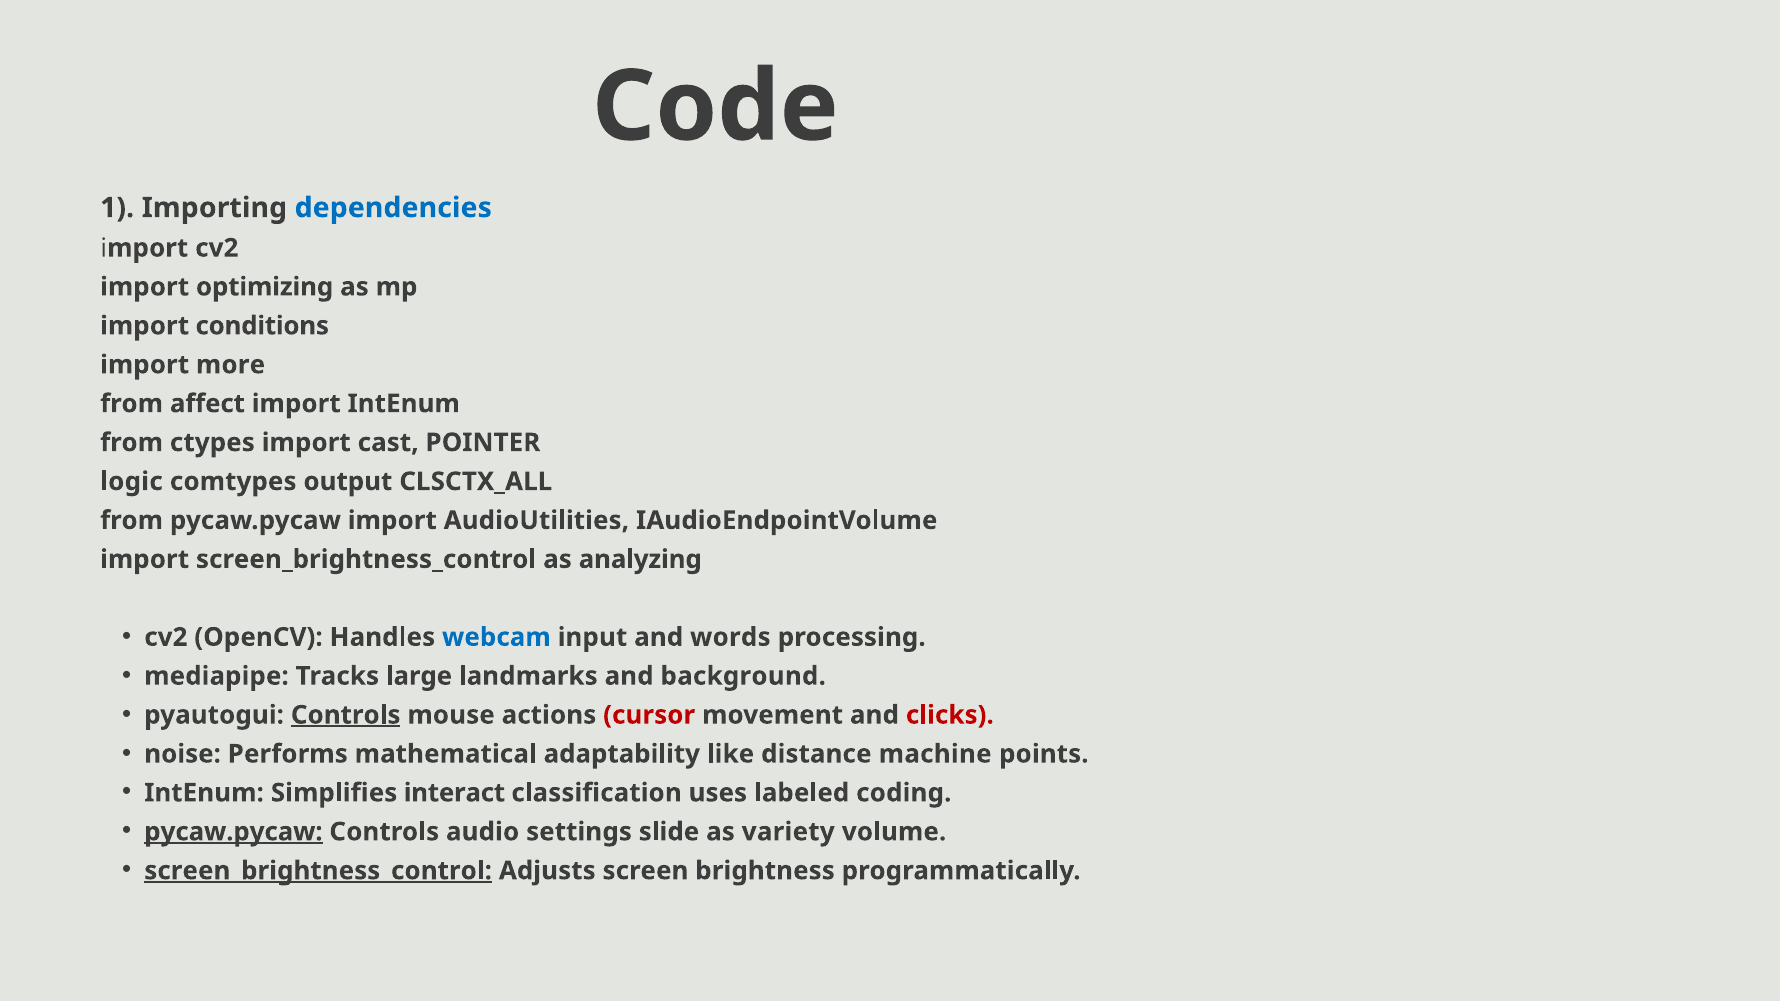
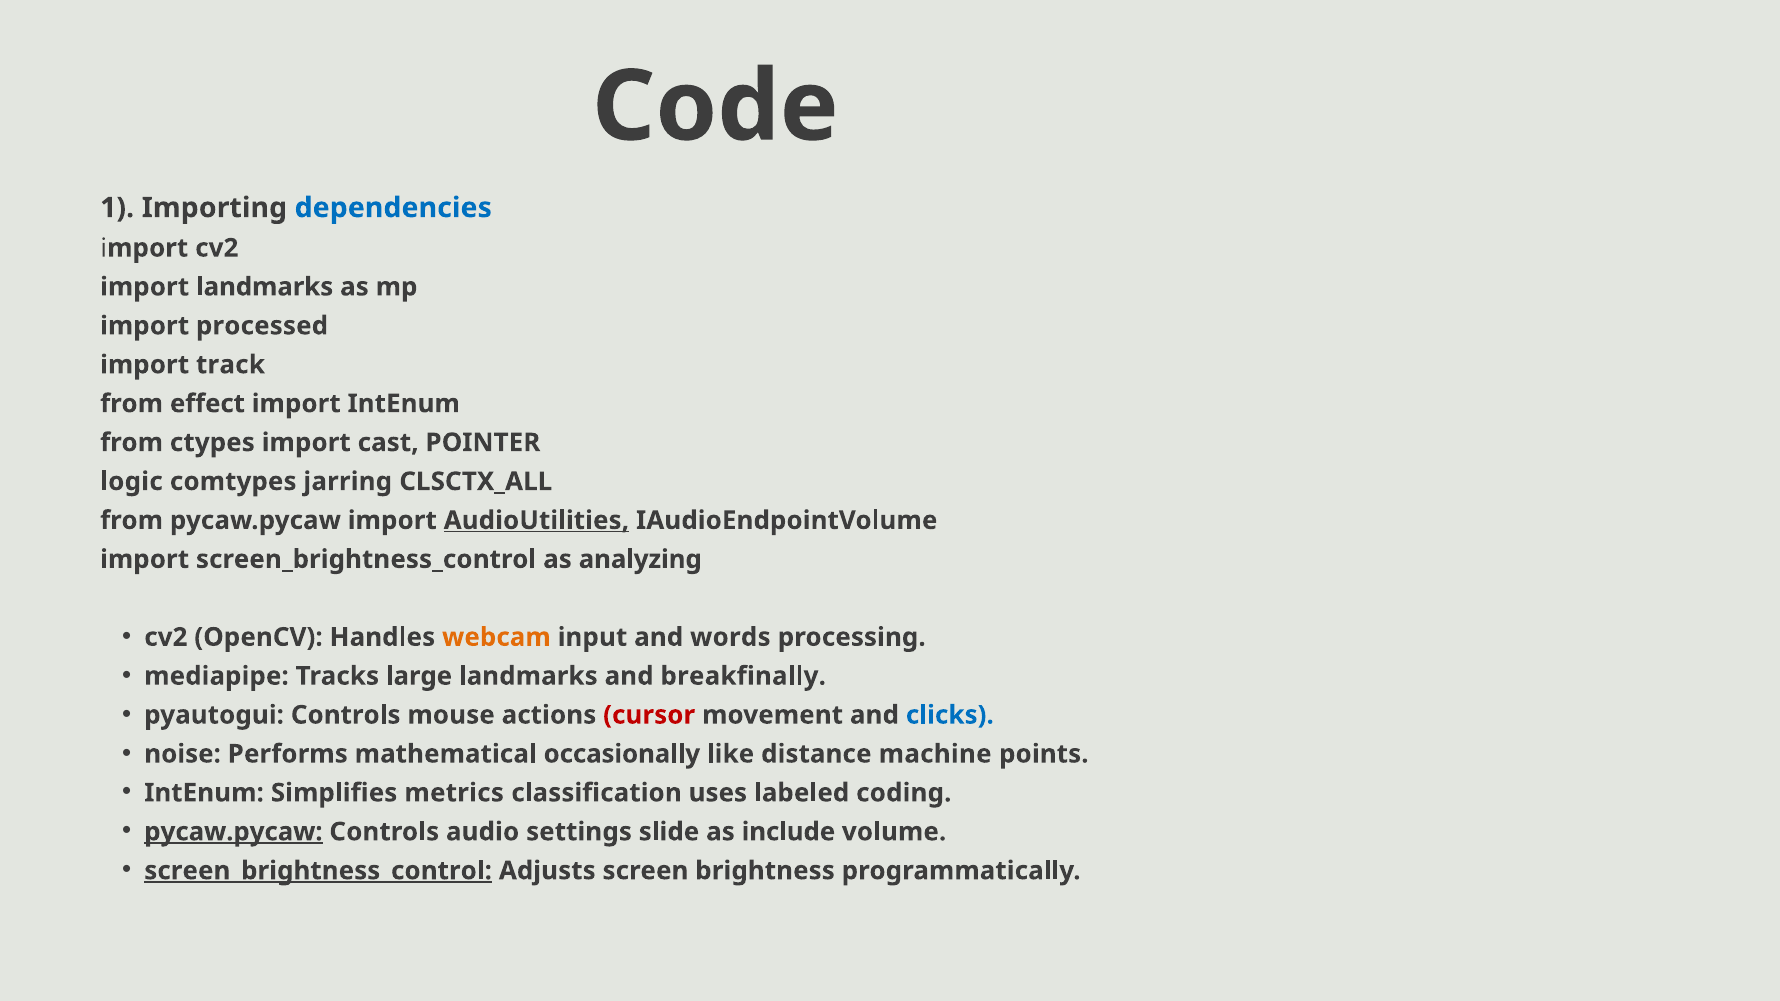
import optimizing: optimizing -> landmarks
conditions: conditions -> processed
more: more -> track
affect: affect -> effect
output: output -> jarring
AudioUtilities underline: none -> present
webcam colour: blue -> orange
background: background -> breakfinally
Controls at (346, 715) underline: present -> none
clicks colour: red -> blue
adaptability: adaptability -> occasionally
interact: interact -> metrics
variety: variety -> include
